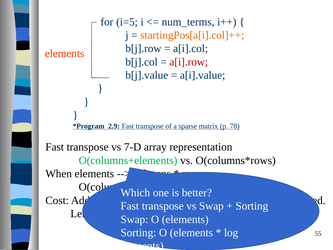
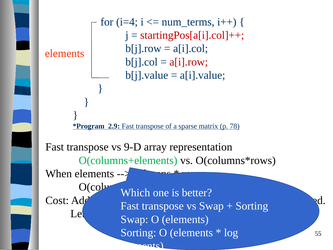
i=5: i=5 -> i=4
startingPos[a[i].col]++ colour: orange -> red
7-D: 7-D -> 9-D
